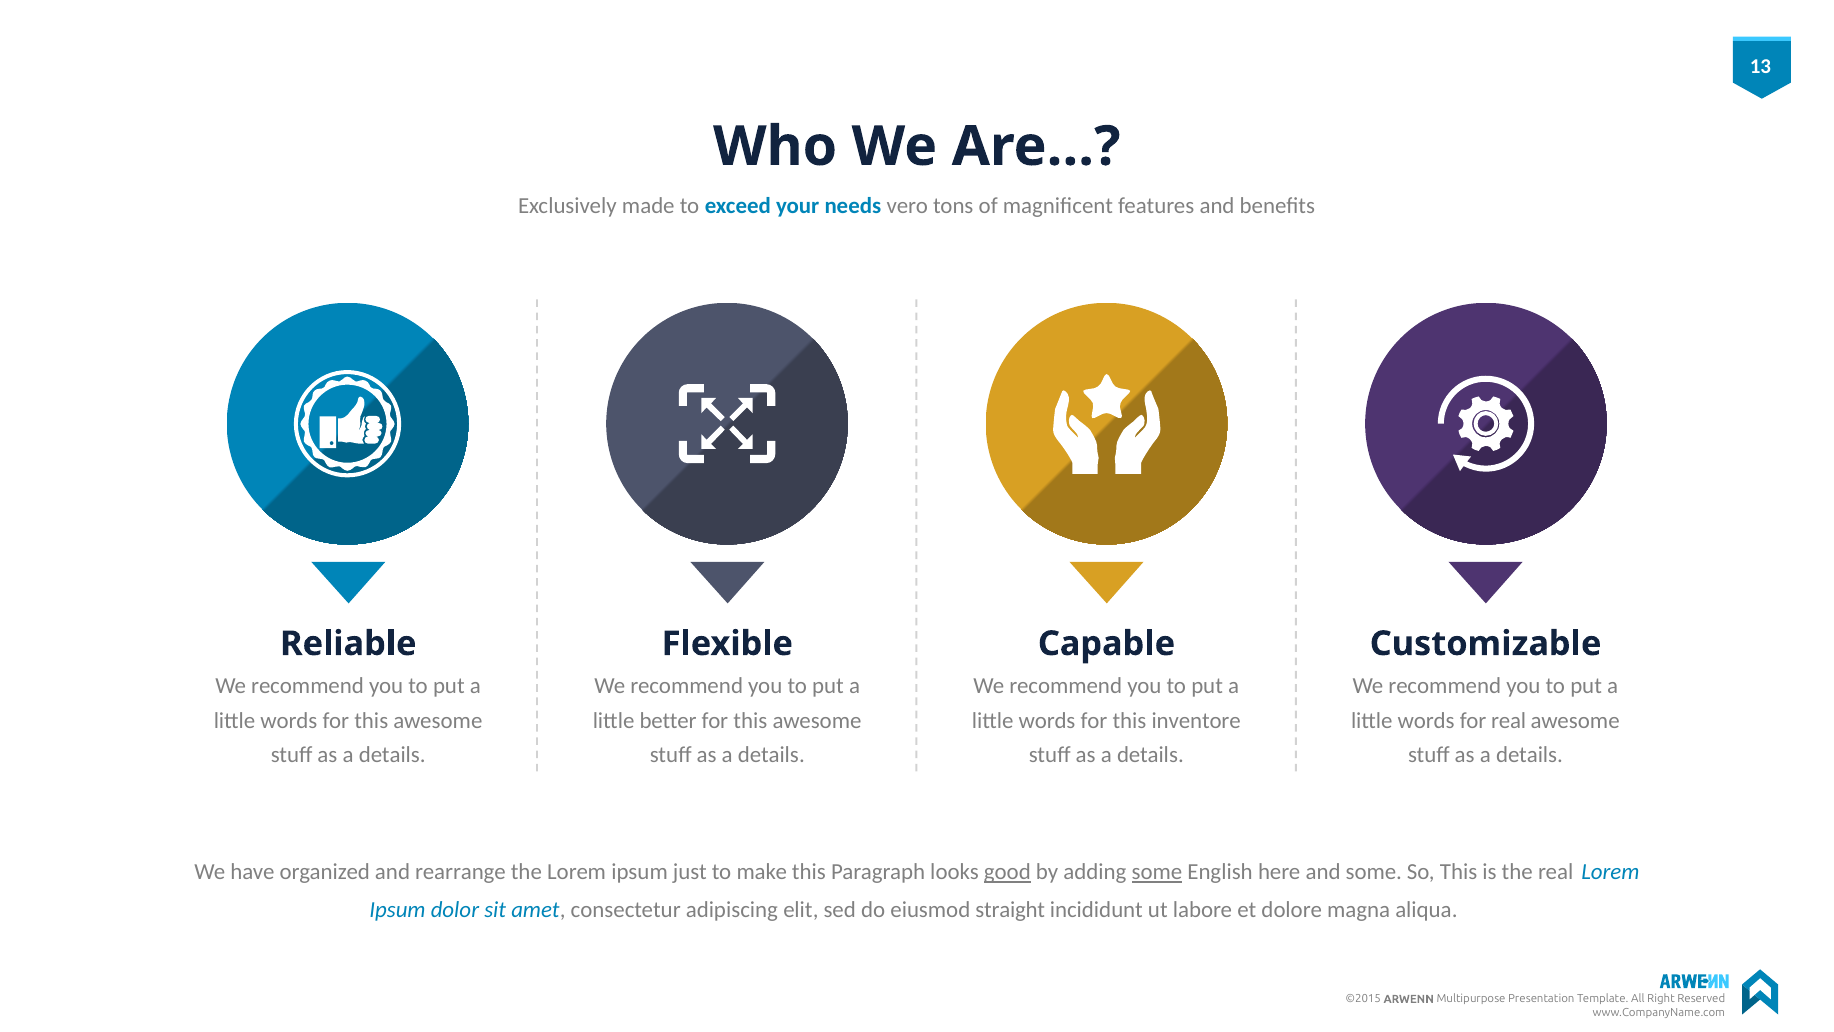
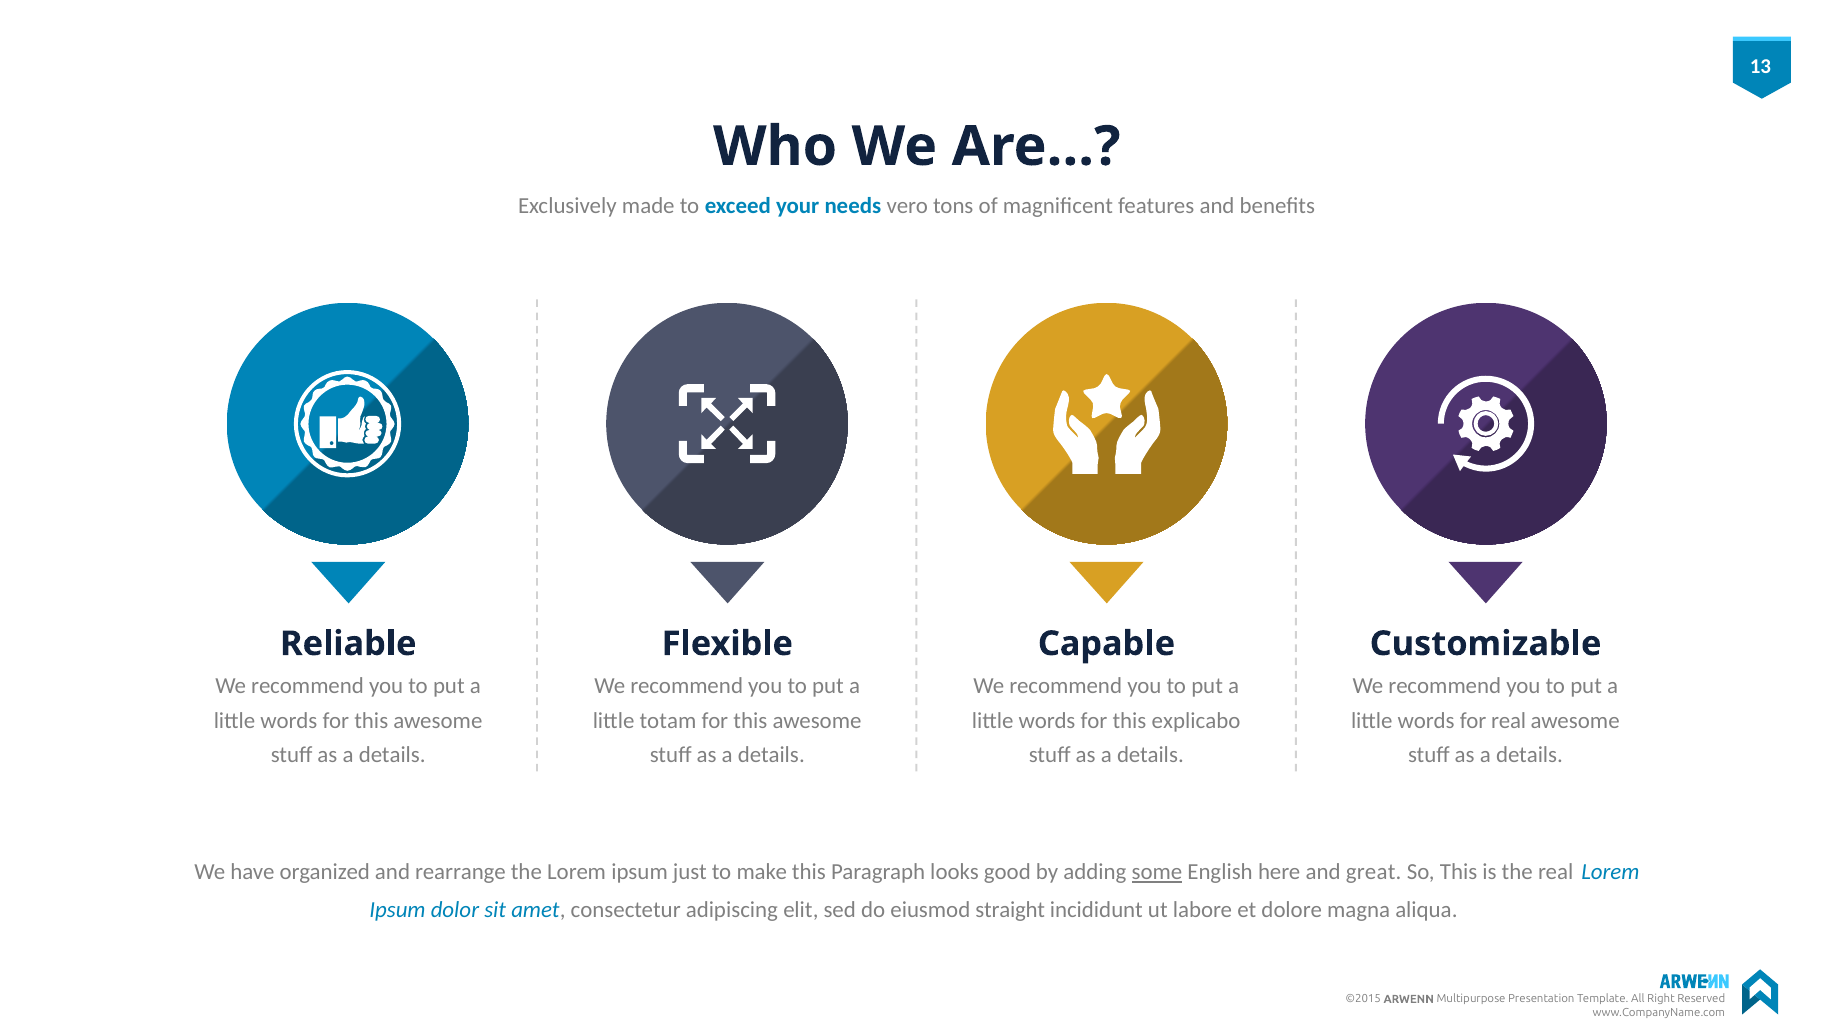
better: better -> totam
inventore: inventore -> explicabo
good underline: present -> none
and some: some -> great
